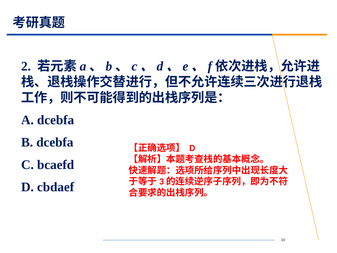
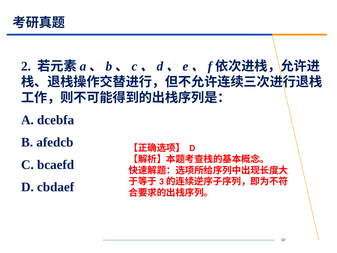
B dcebfa: dcebfa -> afedcb
